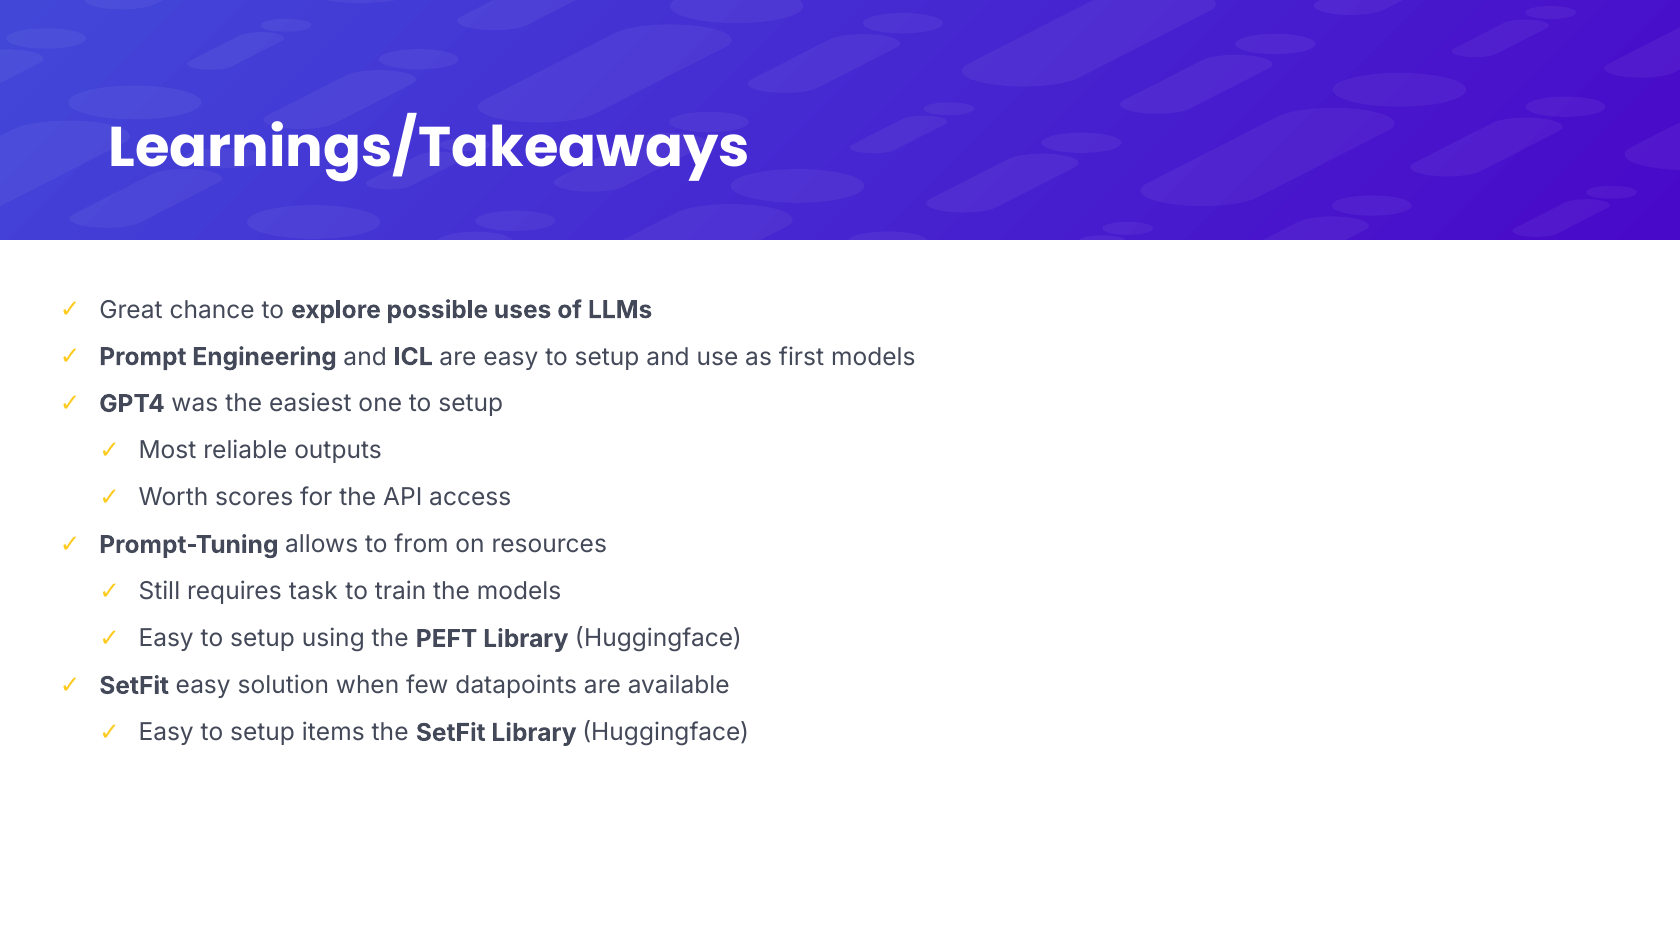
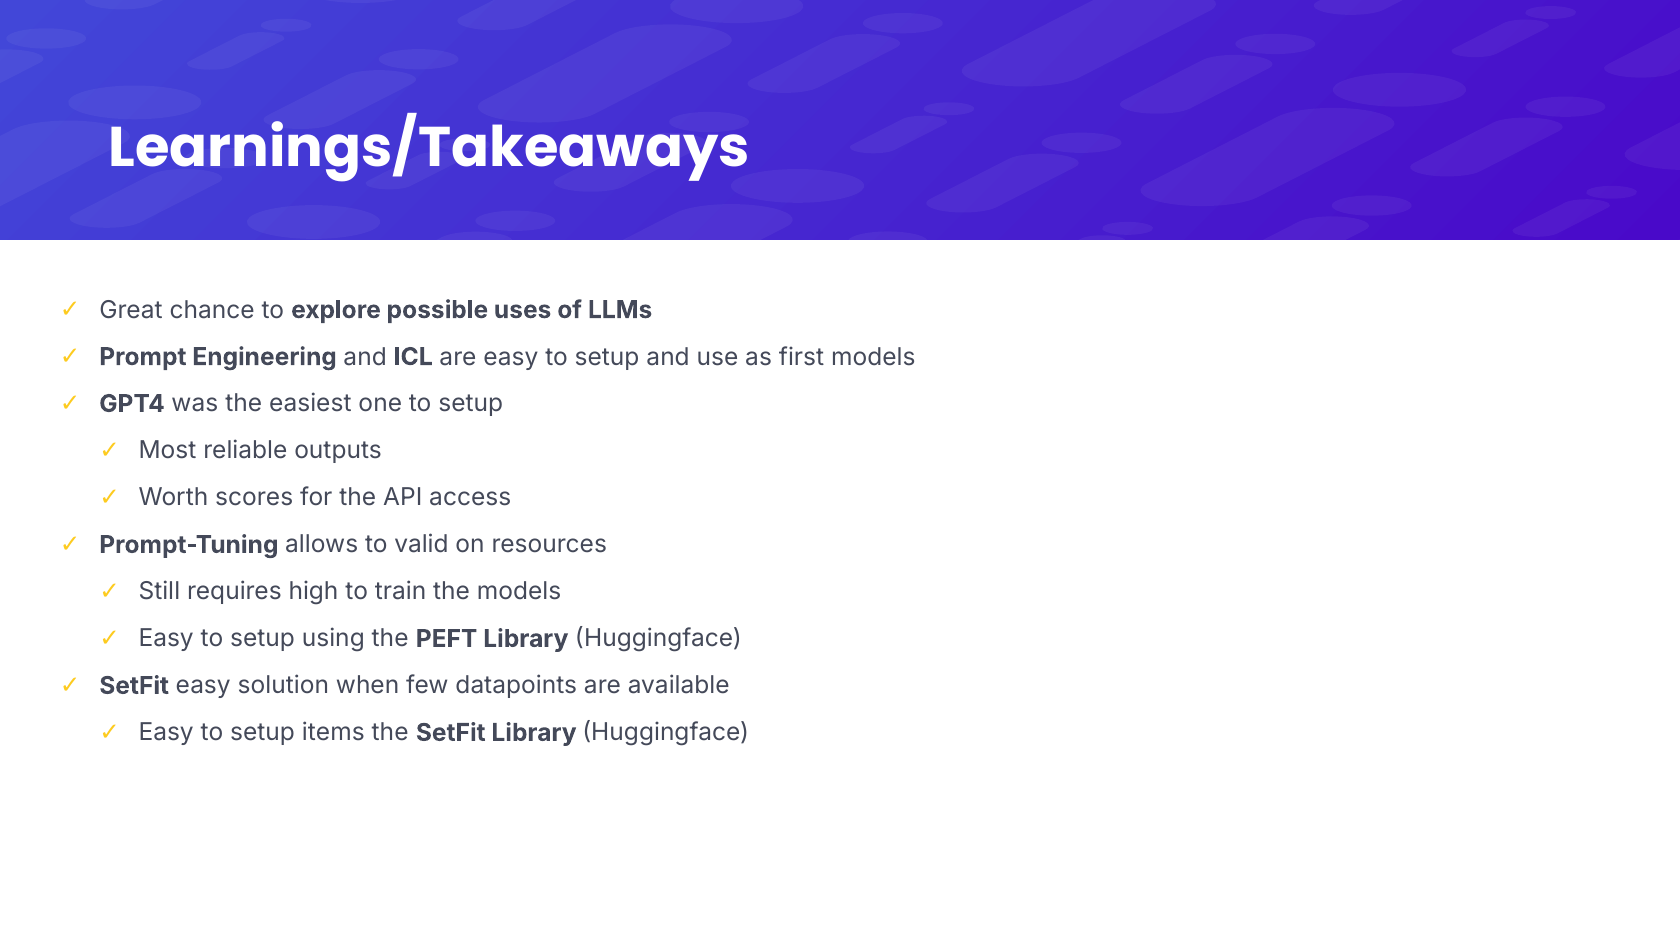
from: from -> valid
task: task -> high
